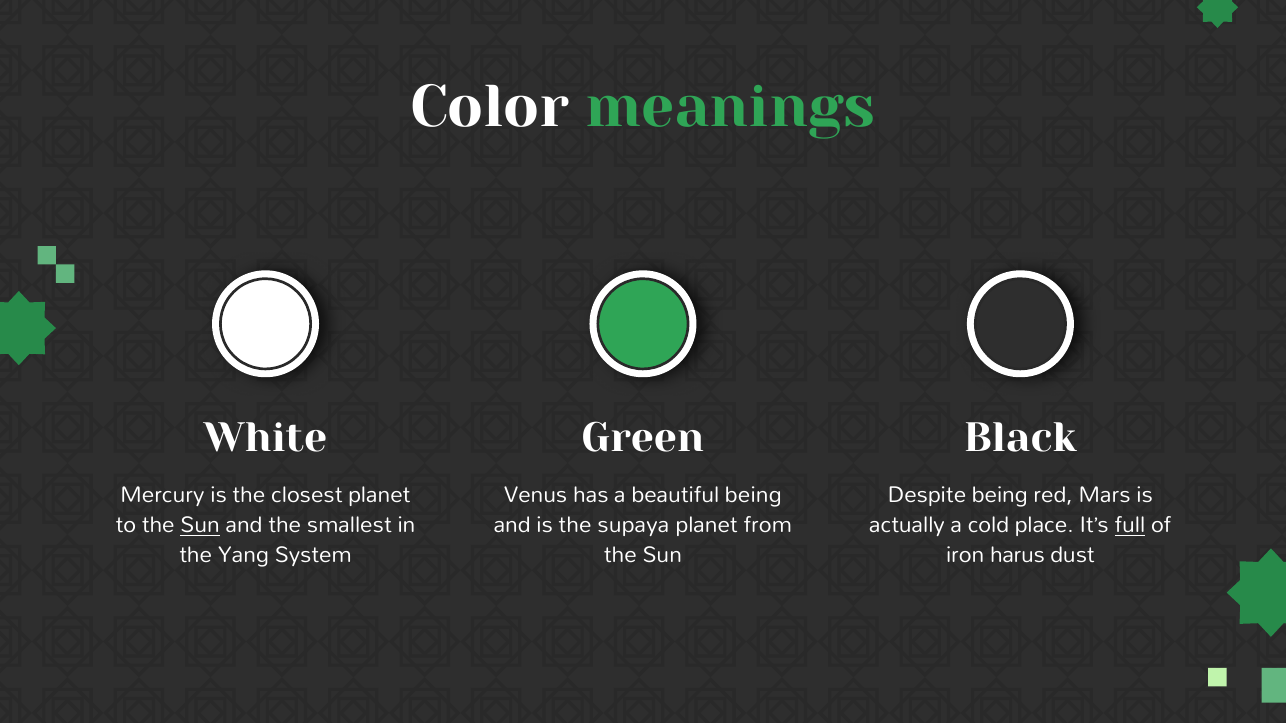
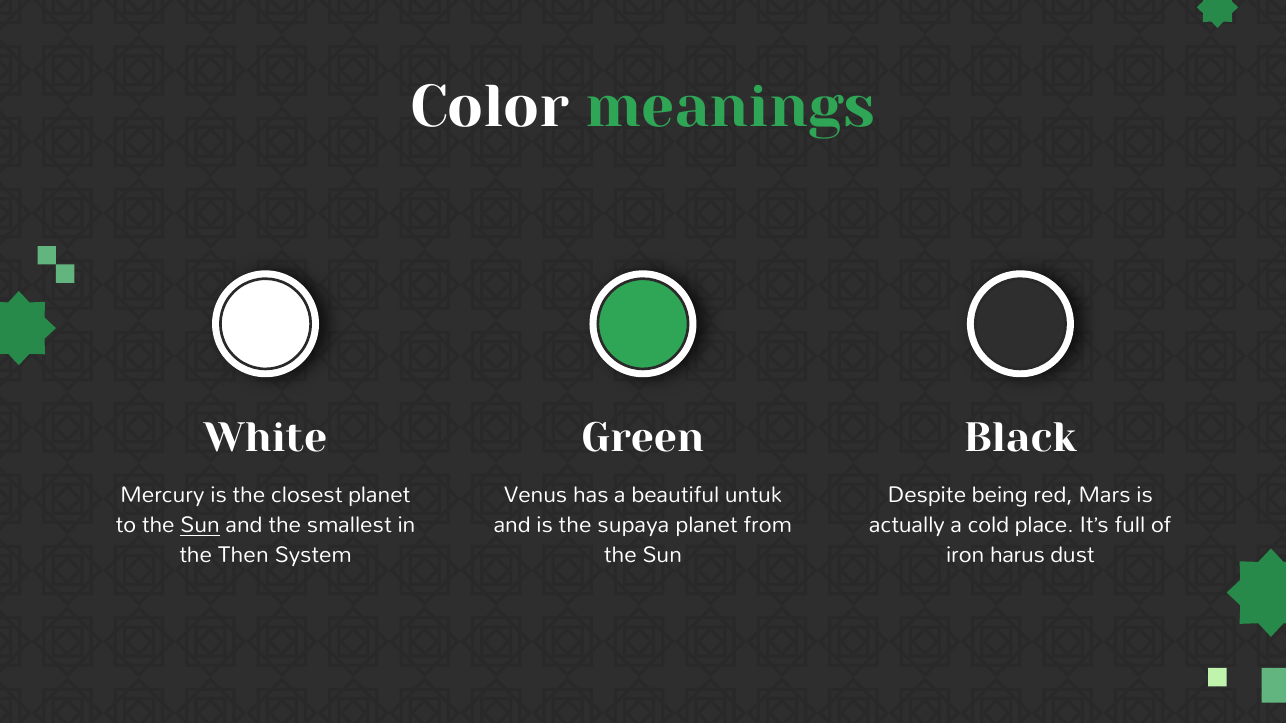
beautiful being: being -> untuk
full underline: present -> none
Yang: Yang -> Then
